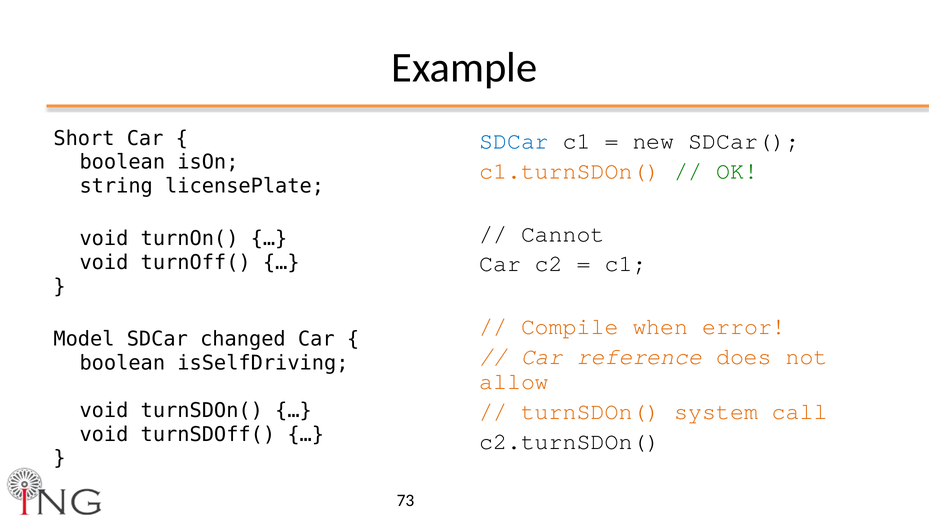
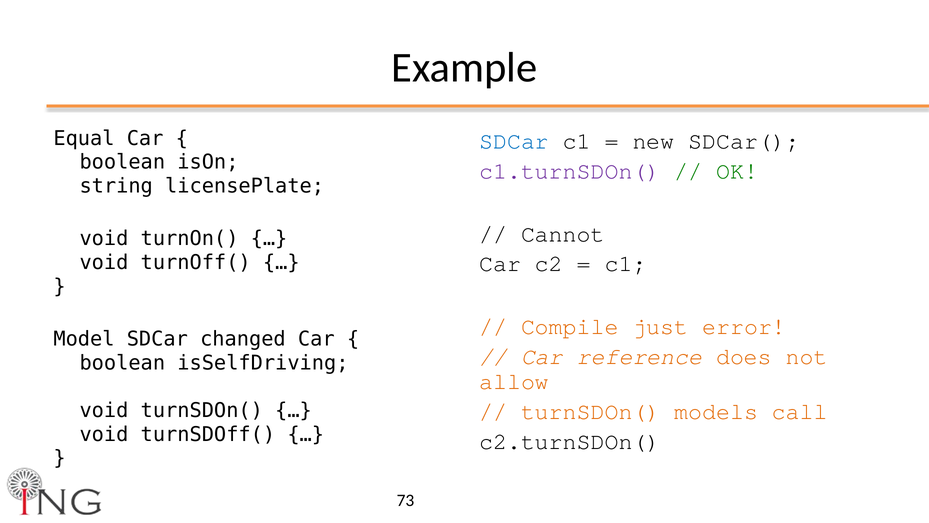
Short: Short -> Equal
c1.turnSDOn( colour: orange -> purple
when: when -> just
system: system -> models
